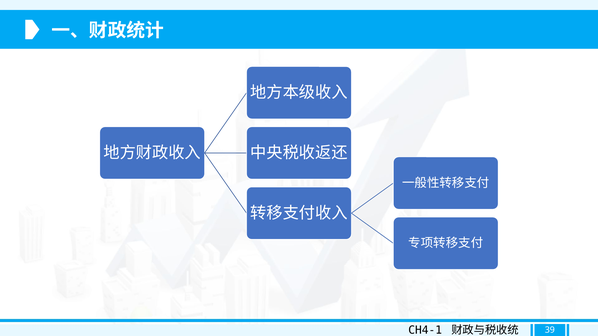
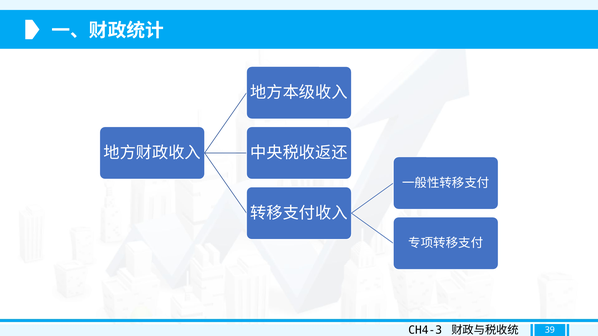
CH4-1: CH4-1 -> CH4-3
